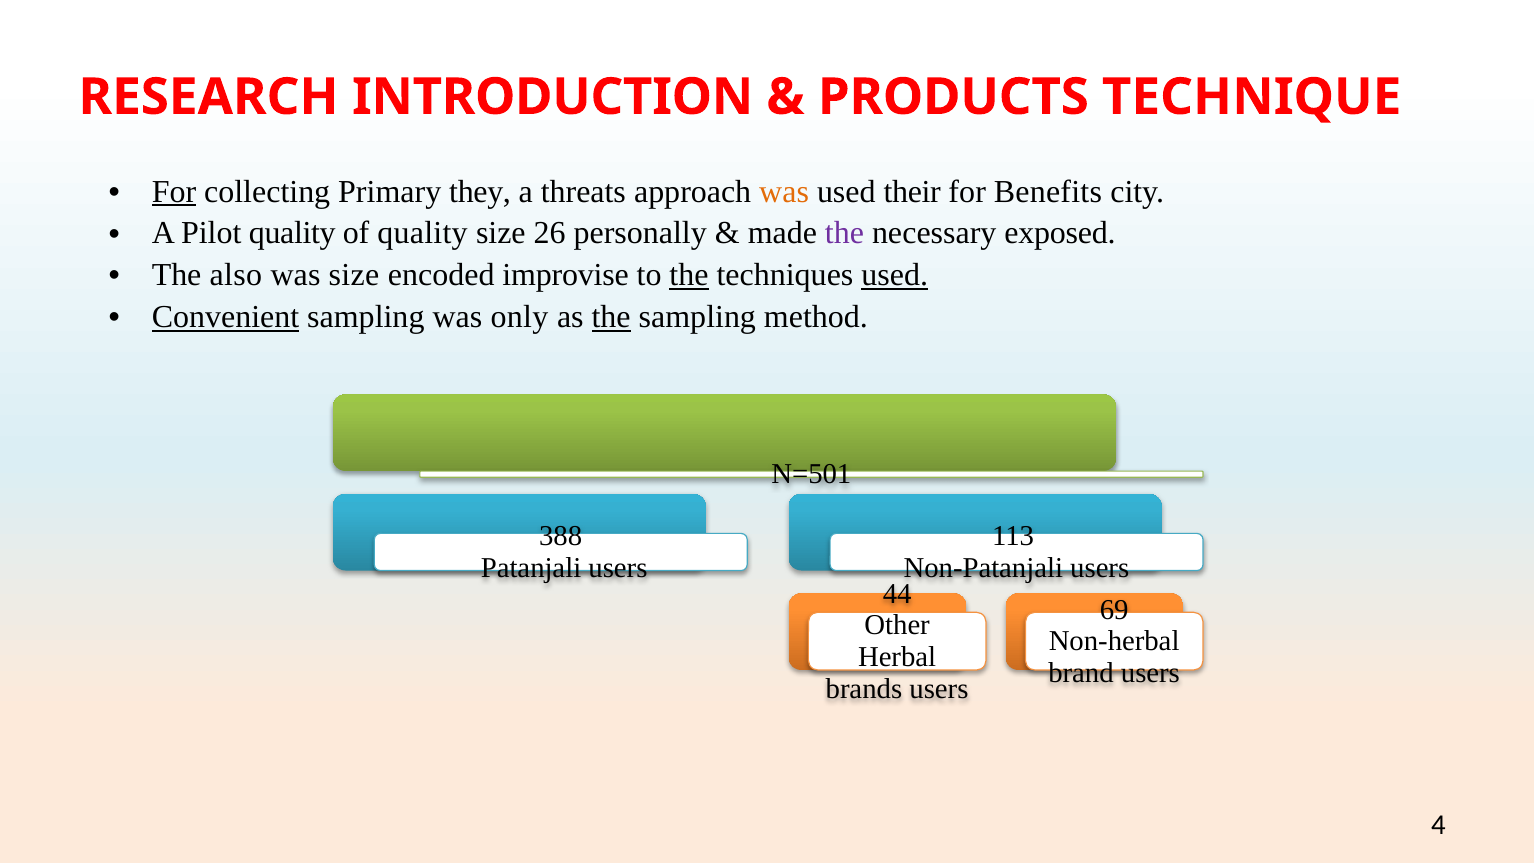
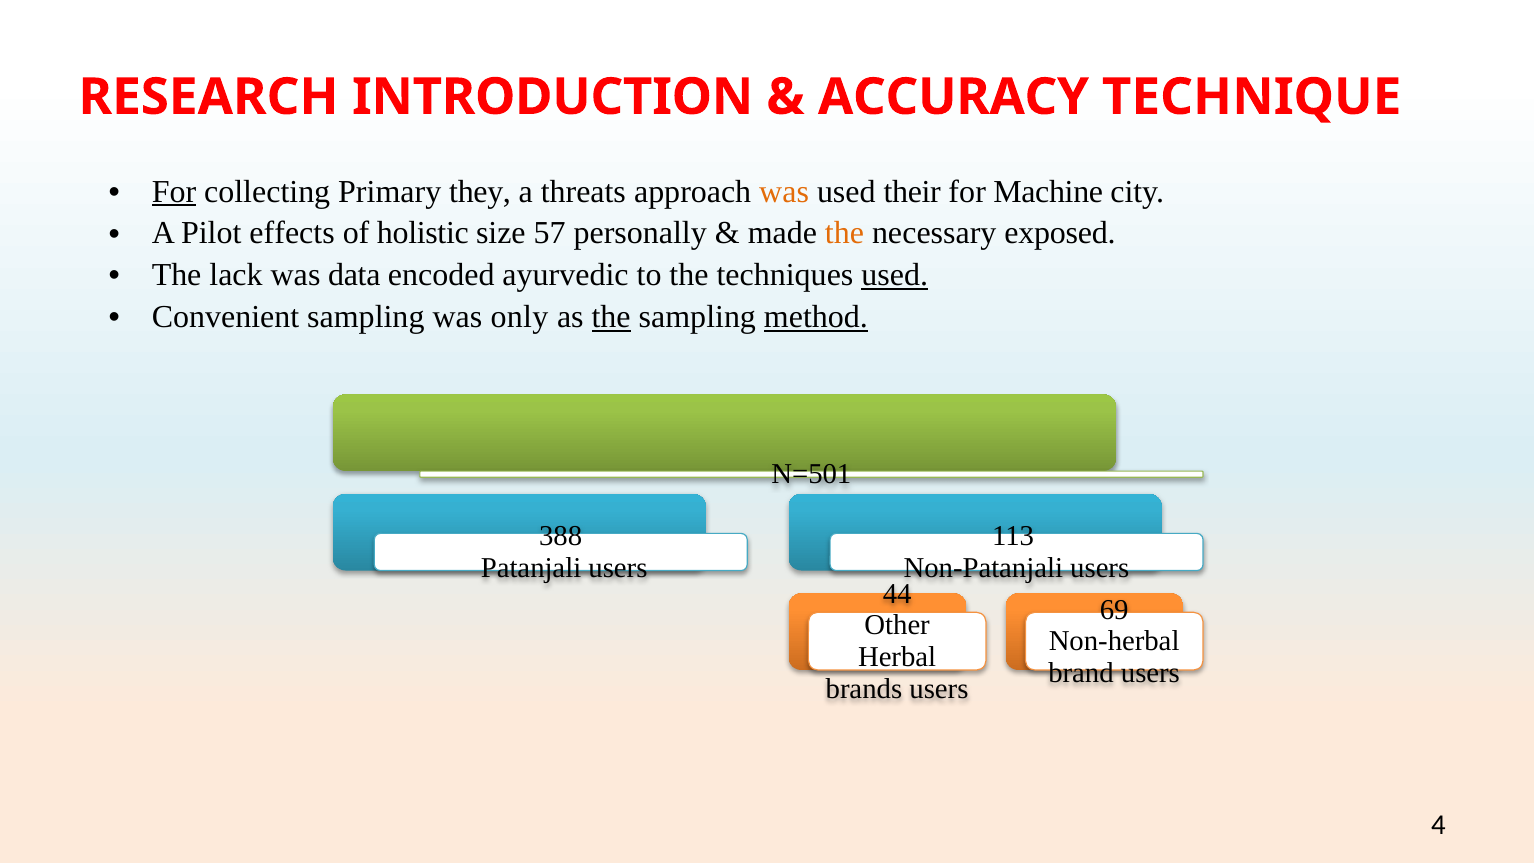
PRODUCTS: PRODUCTS -> ACCURACY
Benefits: Benefits -> Machine
Pilot quality: quality -> effects
of quality: quality -> holistic
26: 26 -> 57
the at (845, 233) colour: purple -> orange
also: also -> lack
was size: size -> data
improvise: improvise -> ayurvedic
the at (689, 275) underline: present -> none
Convenient underline: present -> none
method underline: none -> present
